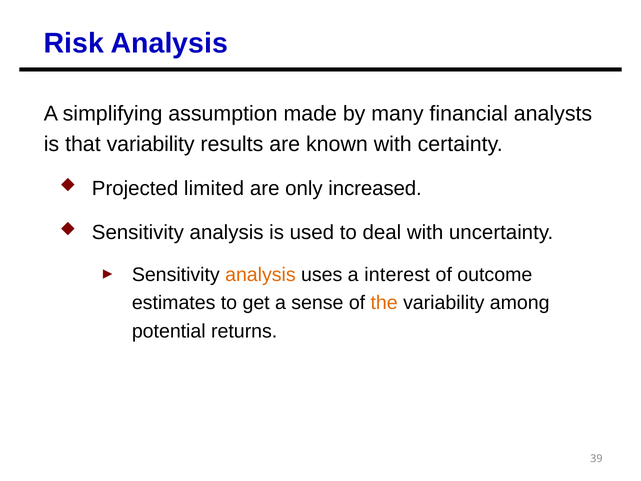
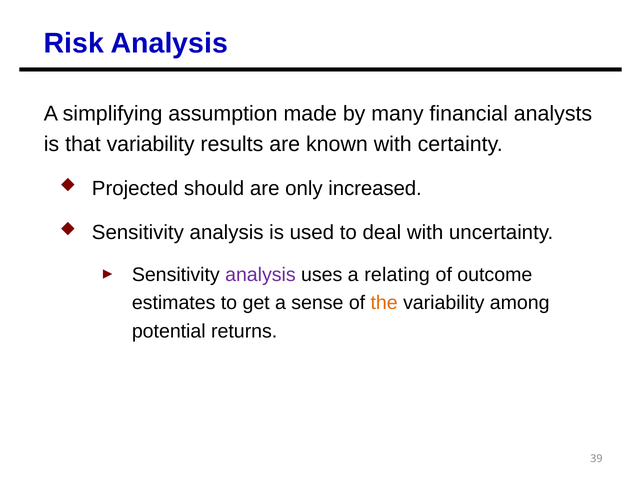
limited: limited -> should
analysis at (260, 275) colour: orange -> purple
interest: interest -> relating
